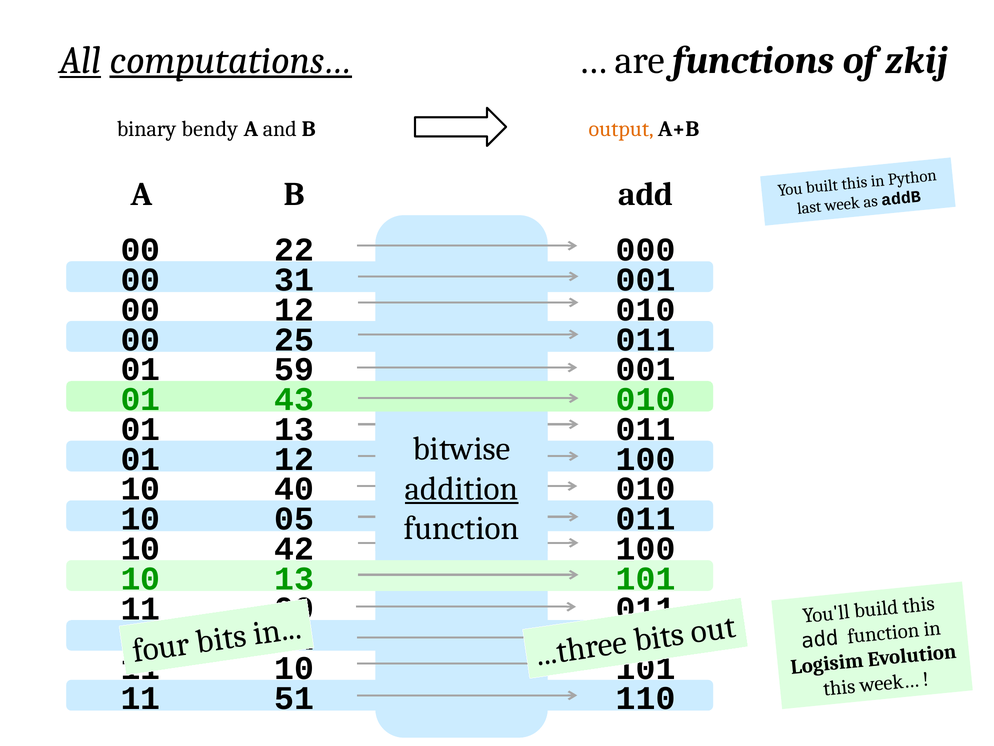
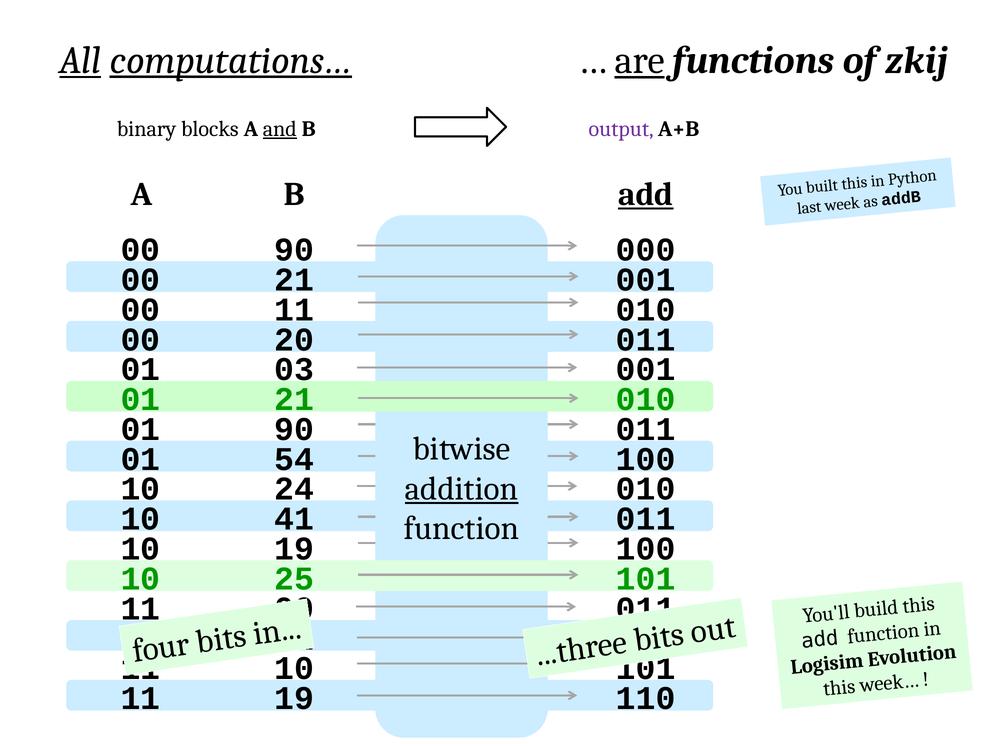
are underline: none -> present
bendy: bendy -> blocks
and underline: none -> present
output colour: orange -> purple
add at (646, 194) underline: none -> present
00 22: 22 -> 90
00 31: 31 -> 21
12 at (294, 310): 12 -> 11
25: 25 -> 20
59: 59 -> 03
01 43: 43 -> 21
01 13: 13 -> 90
01 12: 12 -> 54
40: 40 -> 24
05: 05 -> 41
10 42: 42 -> 19
10 13: 13 -> 25
11 51: 51 -> 19
